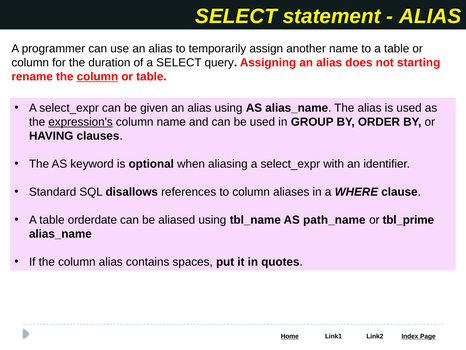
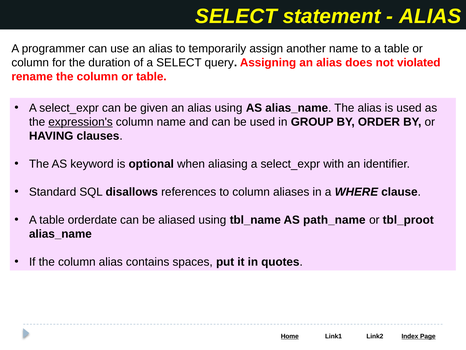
starting: starting -> violated
column at (97, 76) underline: present -> none
tbl_prime: tbl_prime -> tbl_proot
